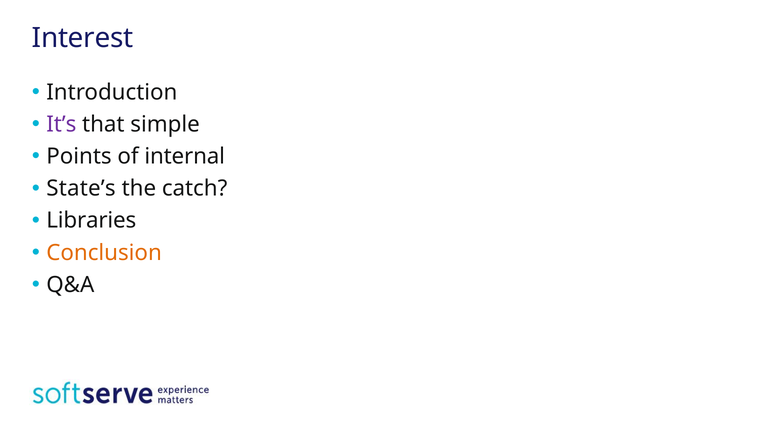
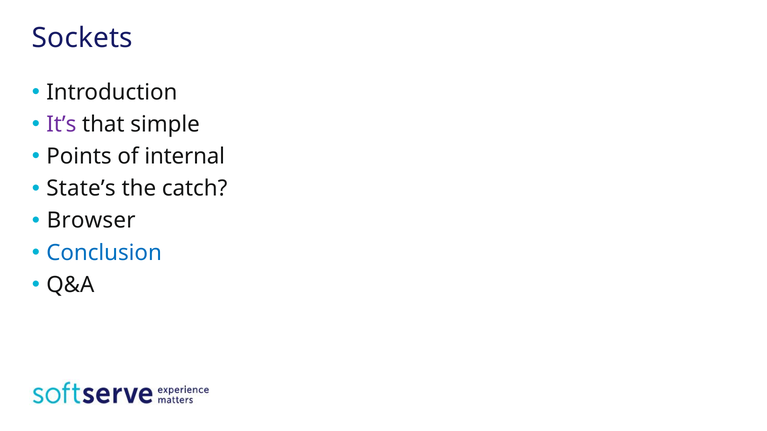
Interest: Interest -> Sockets
Libraries: Libraries -> Browser
Conclusion colour: orange -> blue
